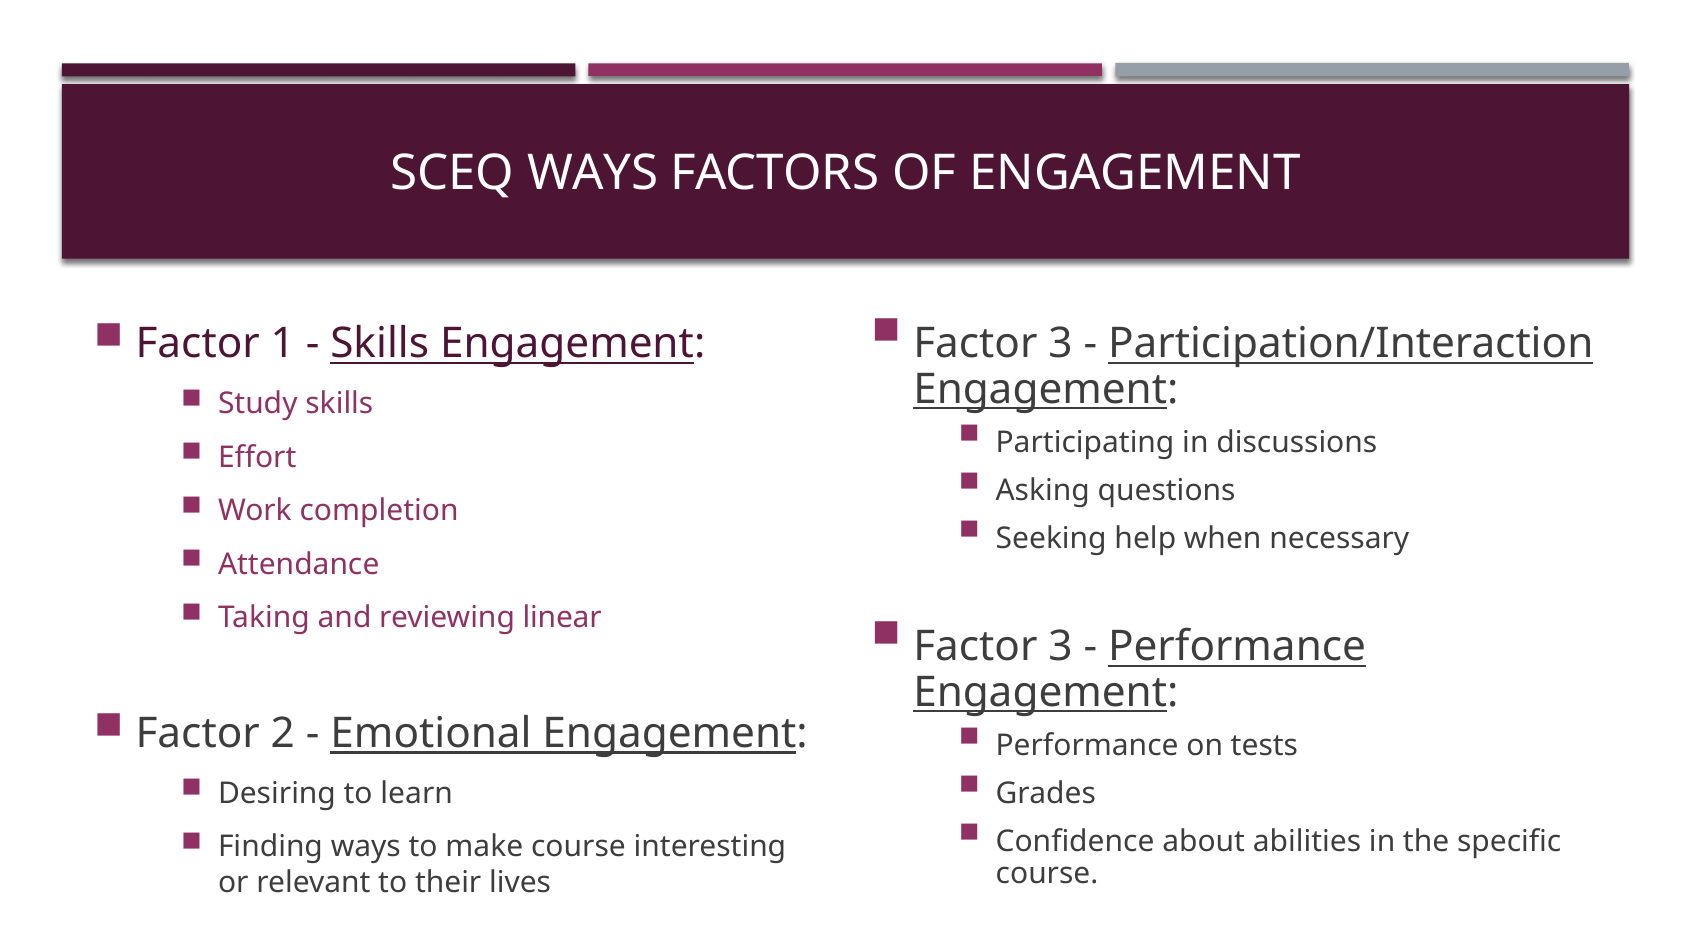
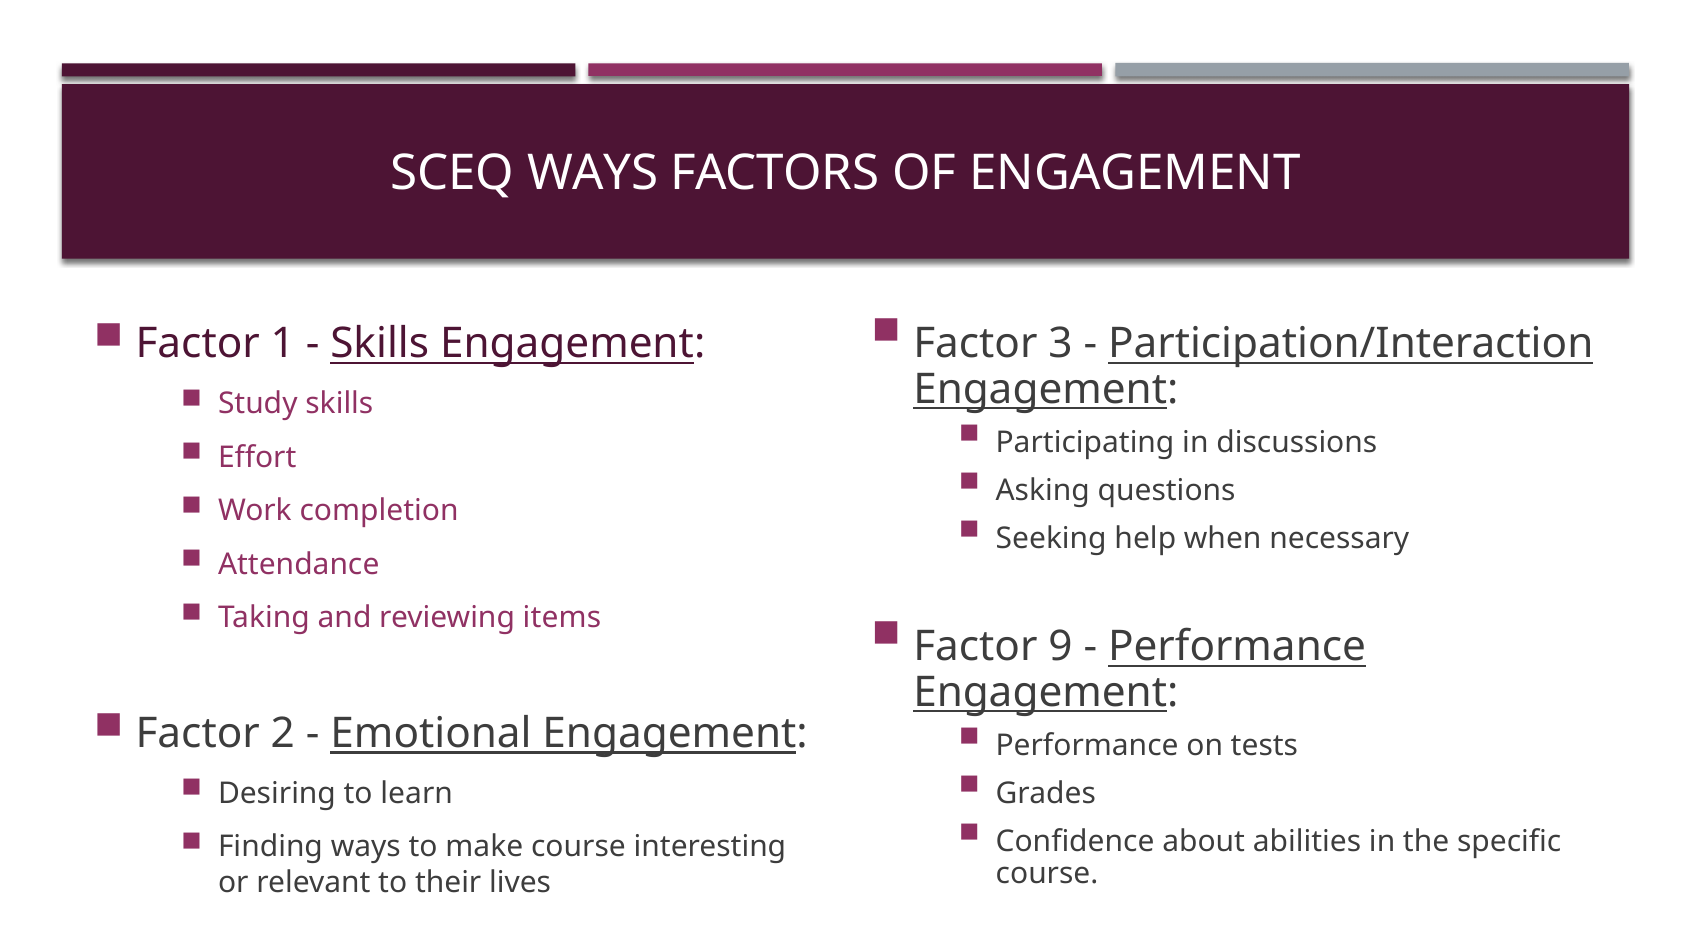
linear: linear -> items
3 at (1060, 647): 3 -> 9
